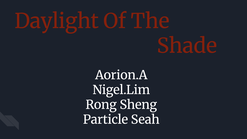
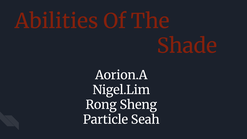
Daylight: Daylight -> Abilities
